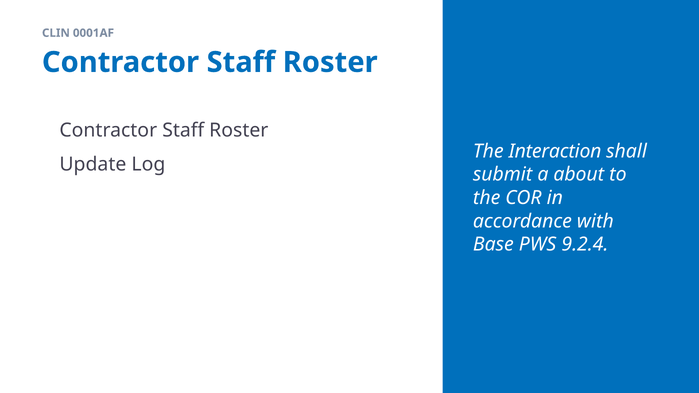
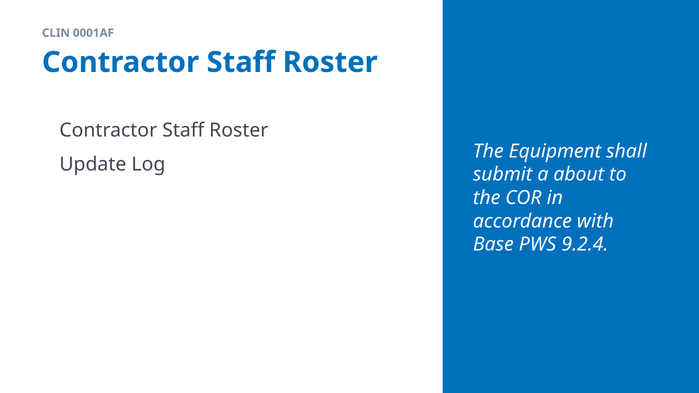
Interaction: Interaction -> Equipment
